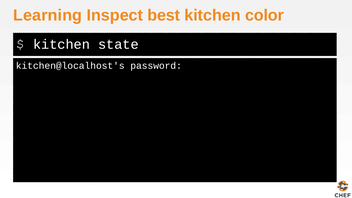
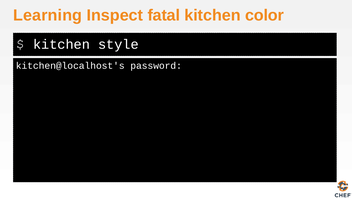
best: best -> fatal
state: state -> style
